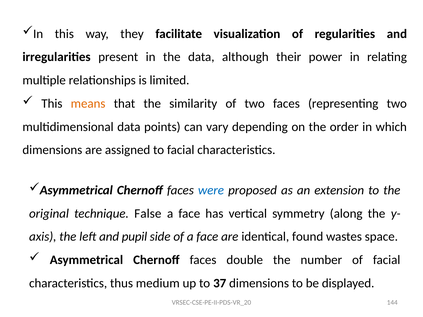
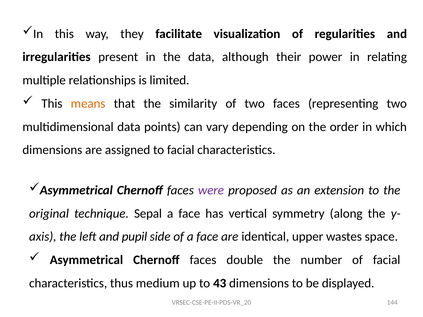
were colour: blue -> purple
False: False -> Sepal
found: found -> upper
37: 37 -> 43
